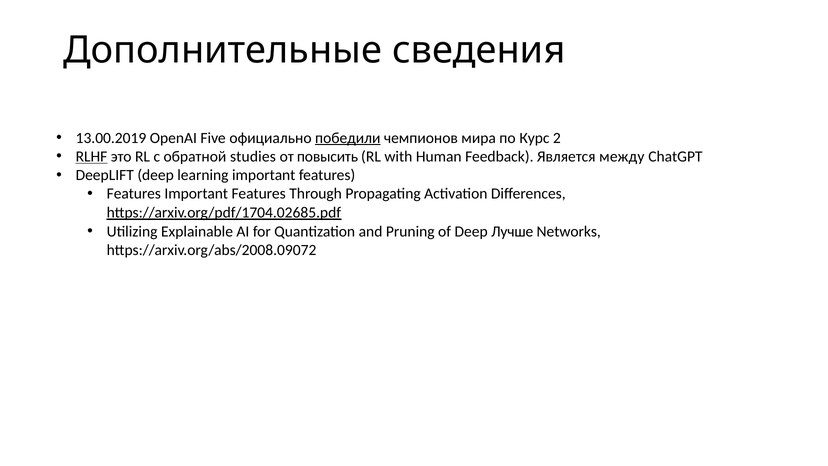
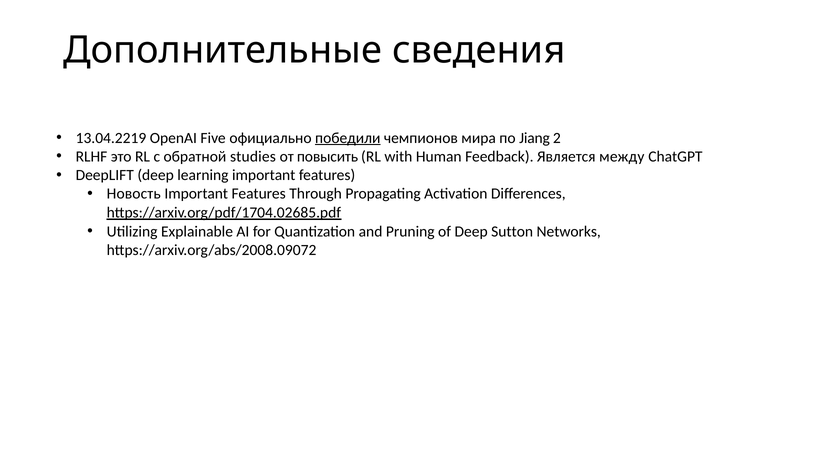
13.00.2019: 13.00.2019 -> 13.04.2219
Курс: Курс -> Jiang
RLHF underline: present -> none
Features at (134, 194): Features -> Новость
Лучше: Лучше -> Sutton
